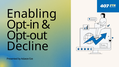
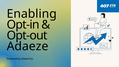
Decline at (28, 46): Decline -> Adaeze
